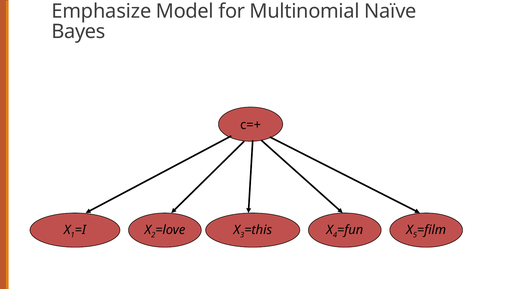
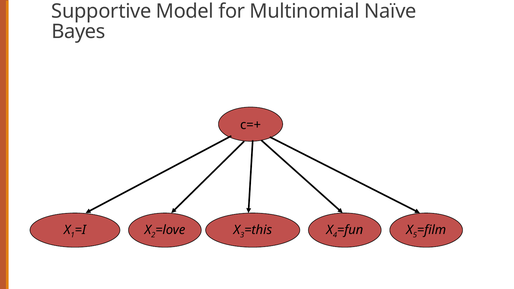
Emphasize: Emphasize -> Supportive
